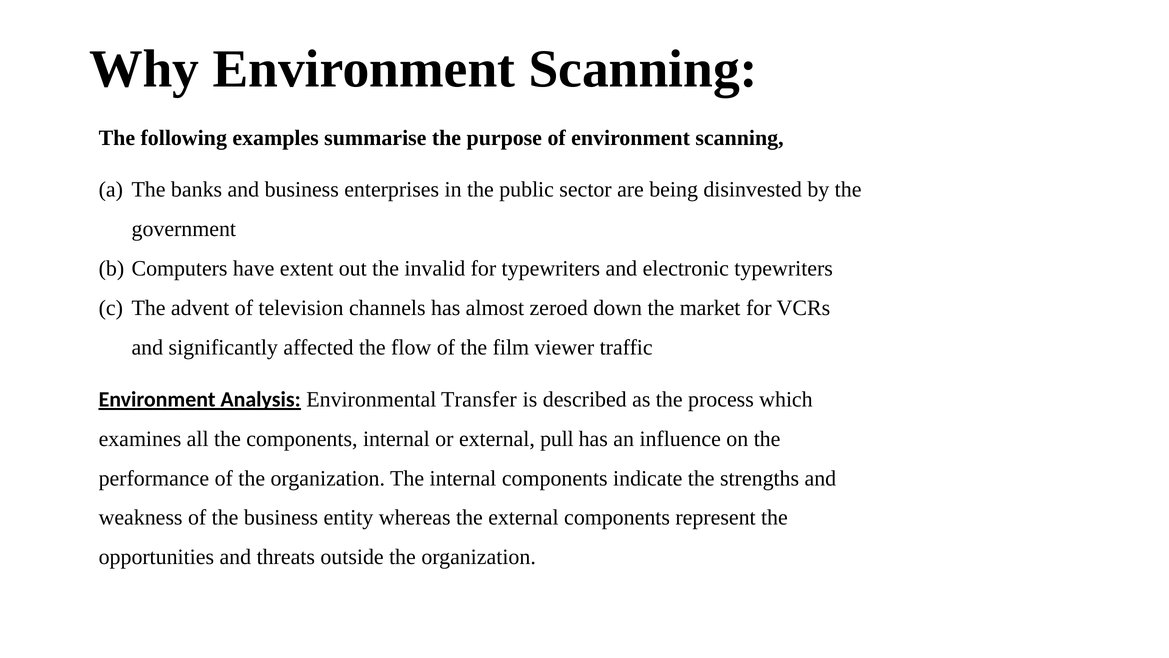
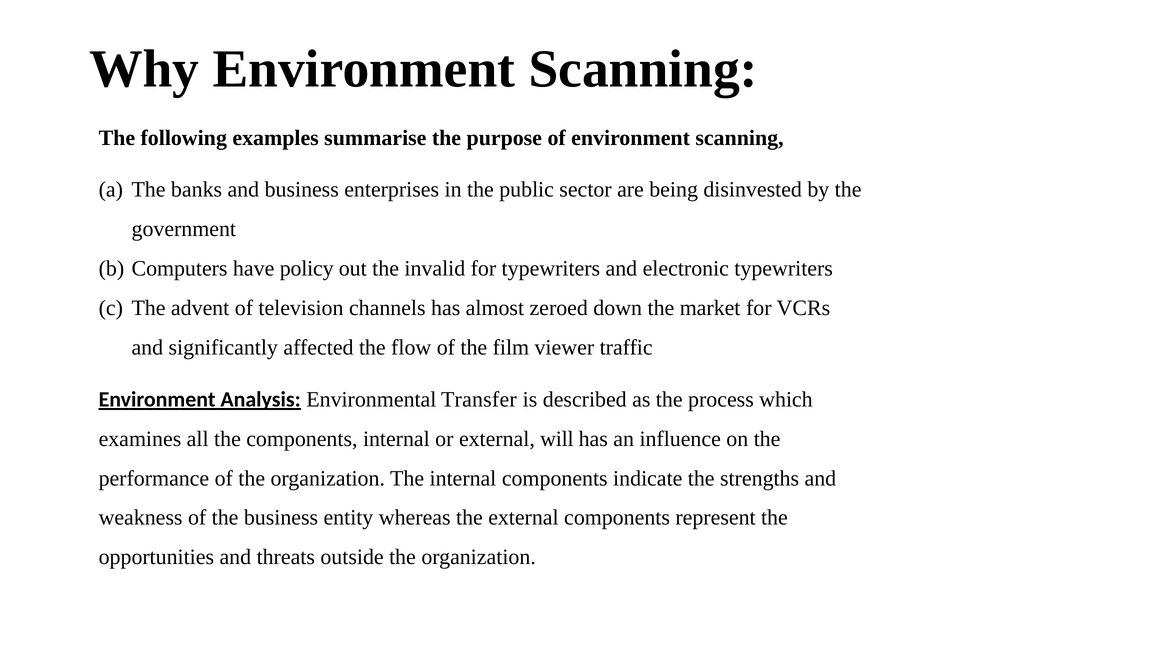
extent: extent -> policy
pull: pull -> will
